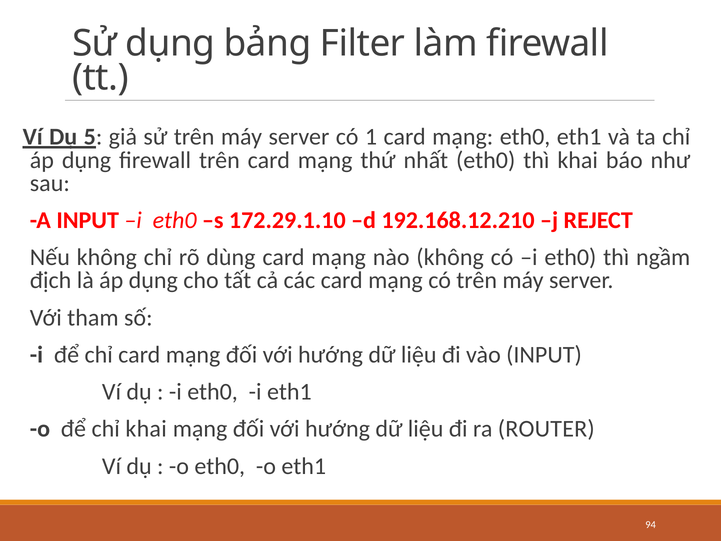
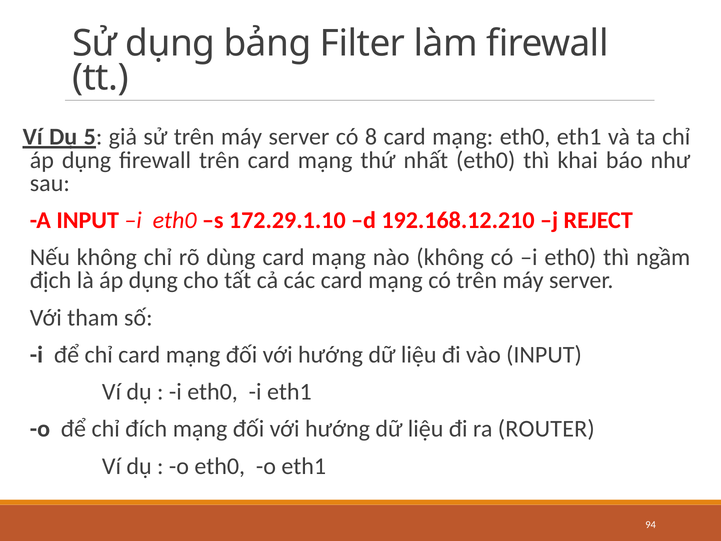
1: 1 -> 8
chỉ khai: khai -> đích
